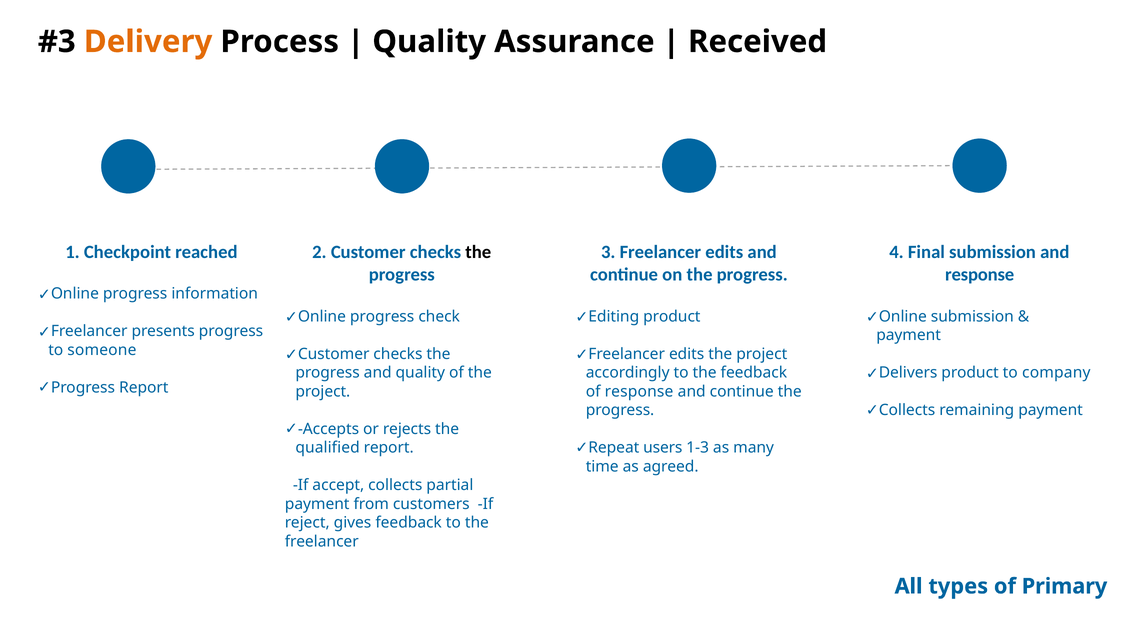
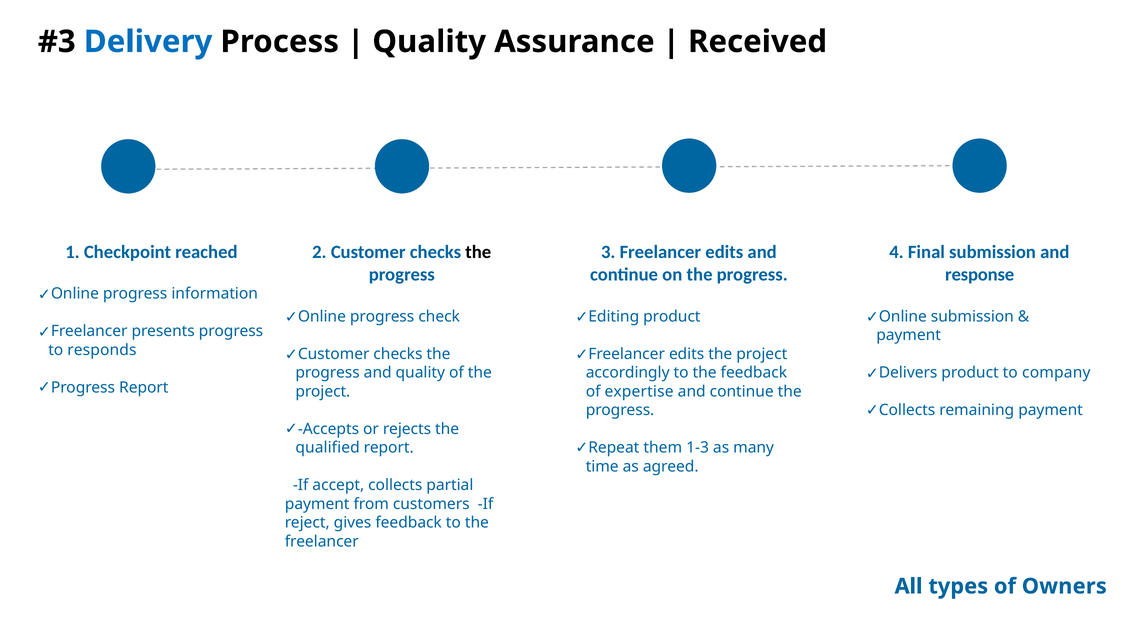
Delivery colour: orange -> blue
someone: someone -> responds
of response: response -> expertise
users: users -> them
Primary: Primary -> Owners
